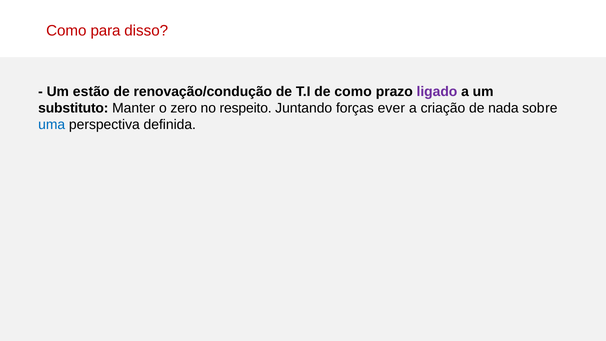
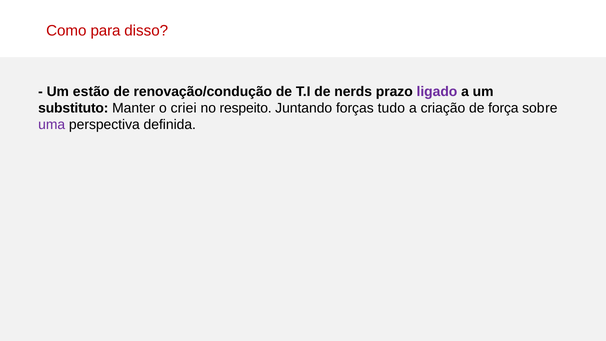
de como: como -> nerds
zero: zero -> criei
ever: ever -> tudo
nada: nada -> força
uma colour: blue -> purple
